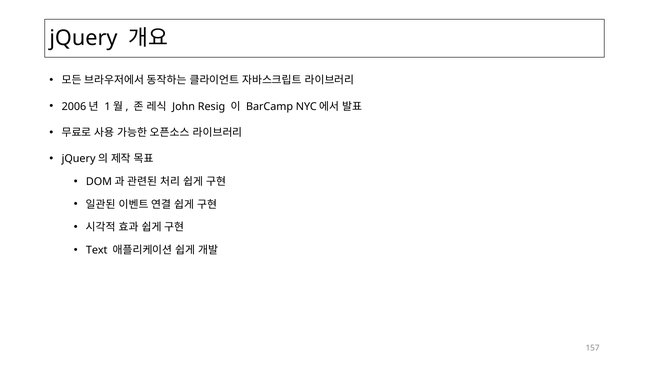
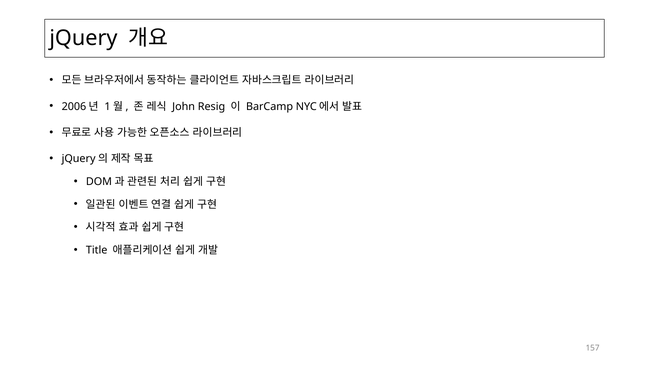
Text: Text -> Title
